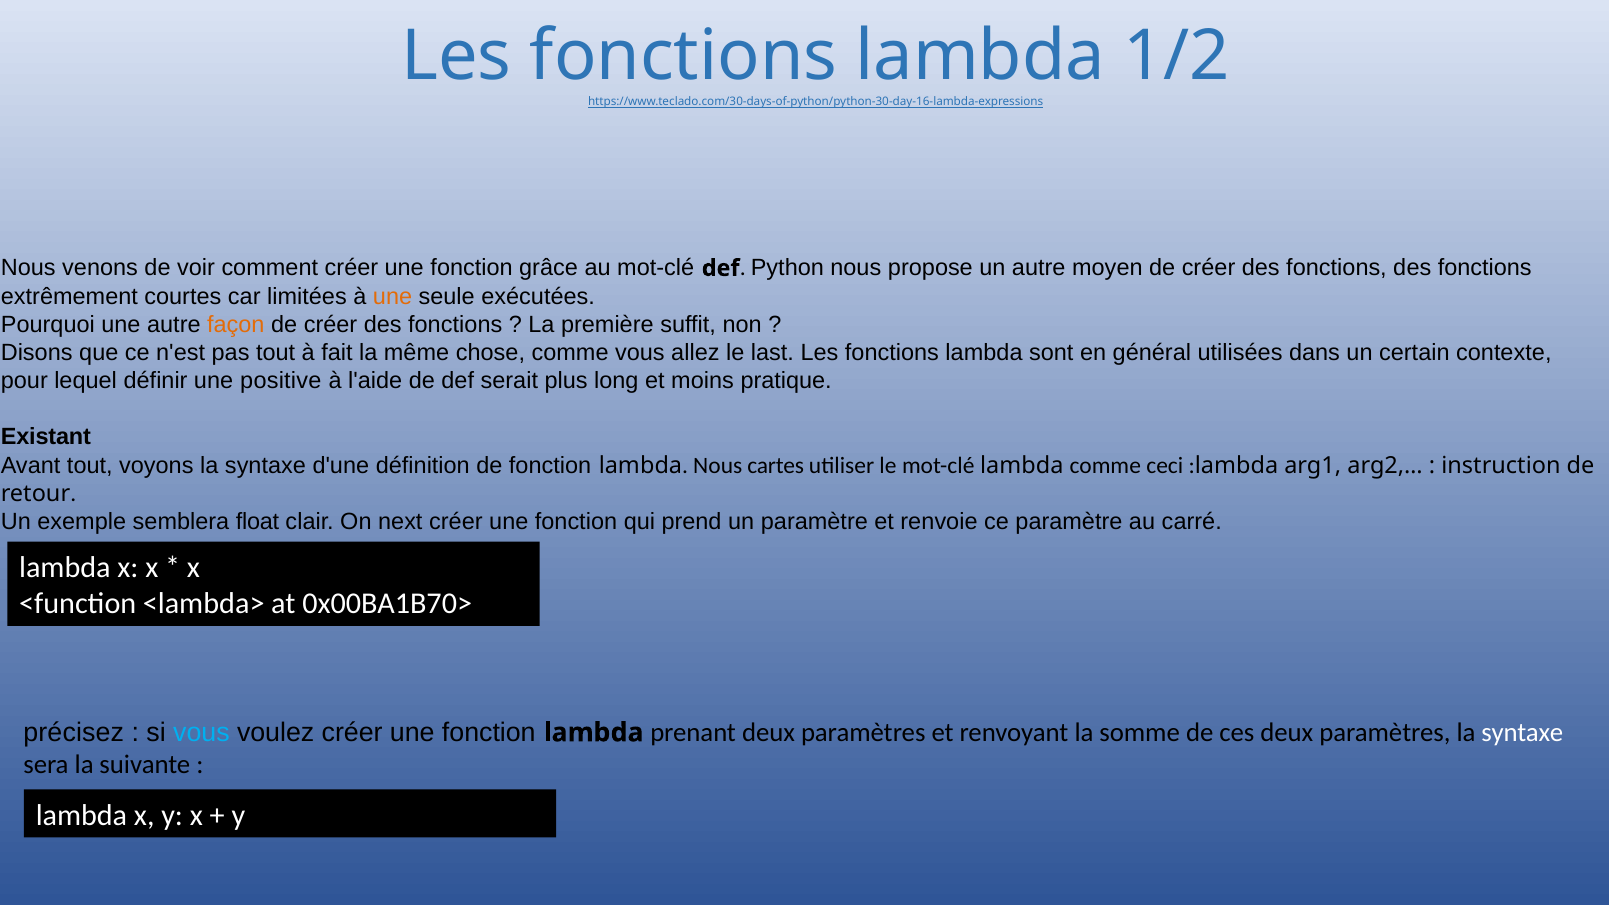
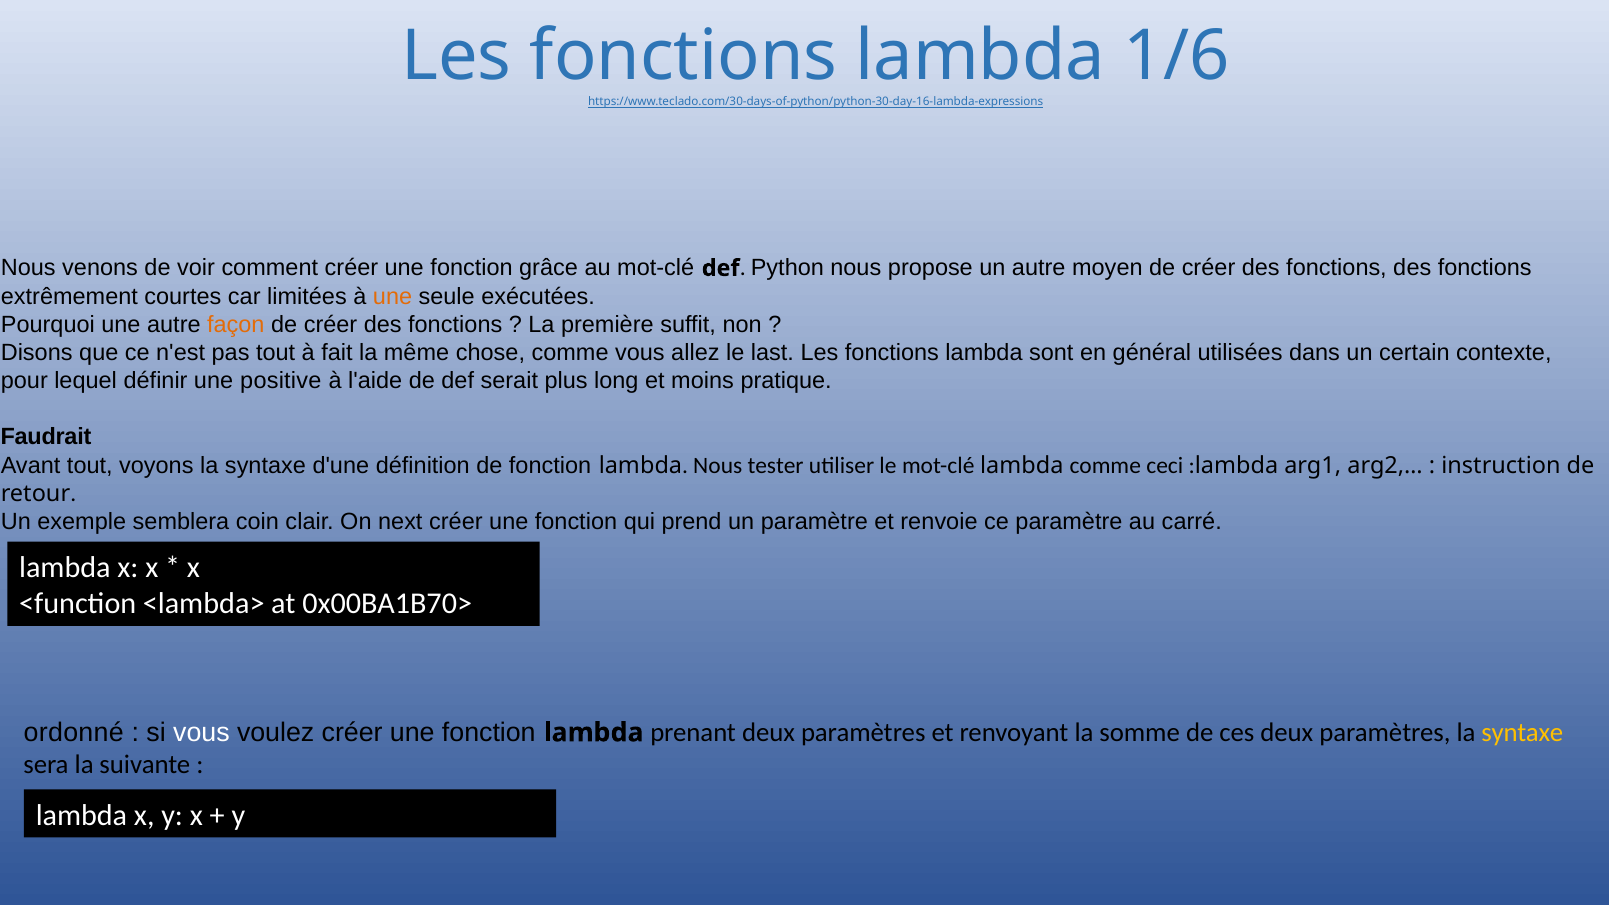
1/2: 1/2 -> 1/6
Existant: Existant -> Faudrait
cartes: cartes -> tester
float: float -> coin
précisez: précisez -> ordonné
vous at (201, 733) colour: light blue -> white
syntaxe at (1522, 733) colour: white -> yellow
